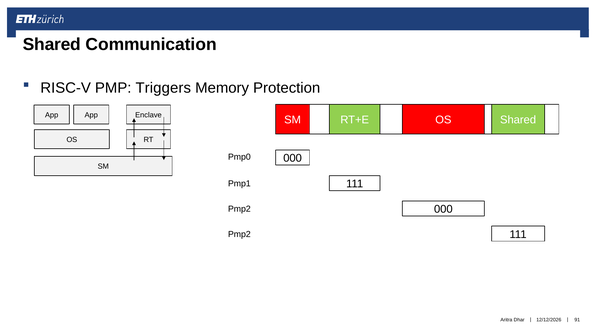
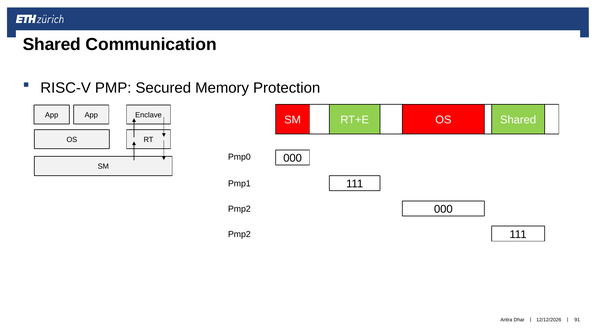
Triggers: Triggers -> Secured
